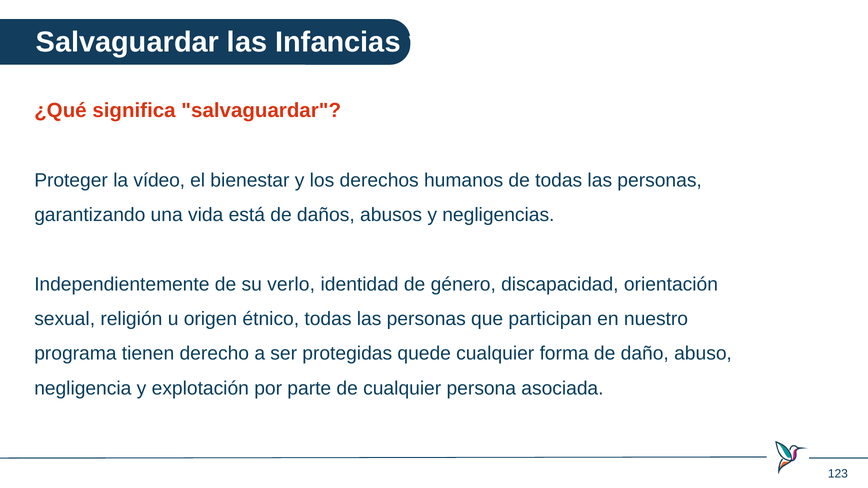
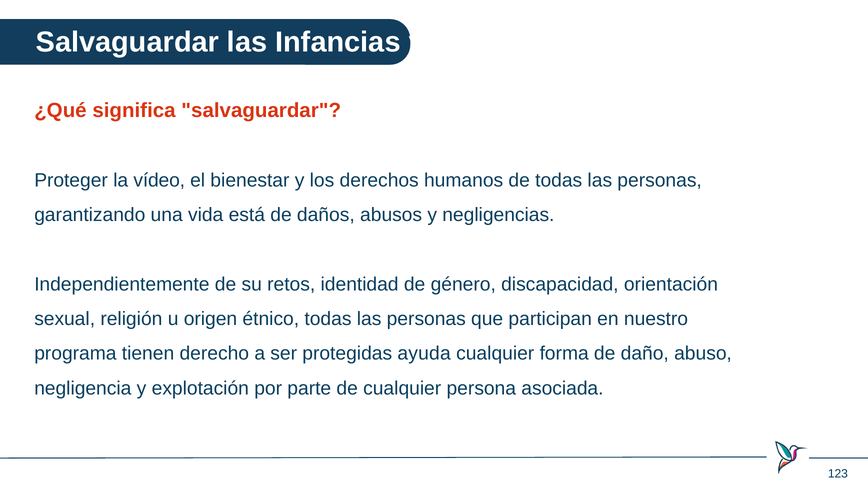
verlo: verlo -> retos
quede: quede -> ayuda
